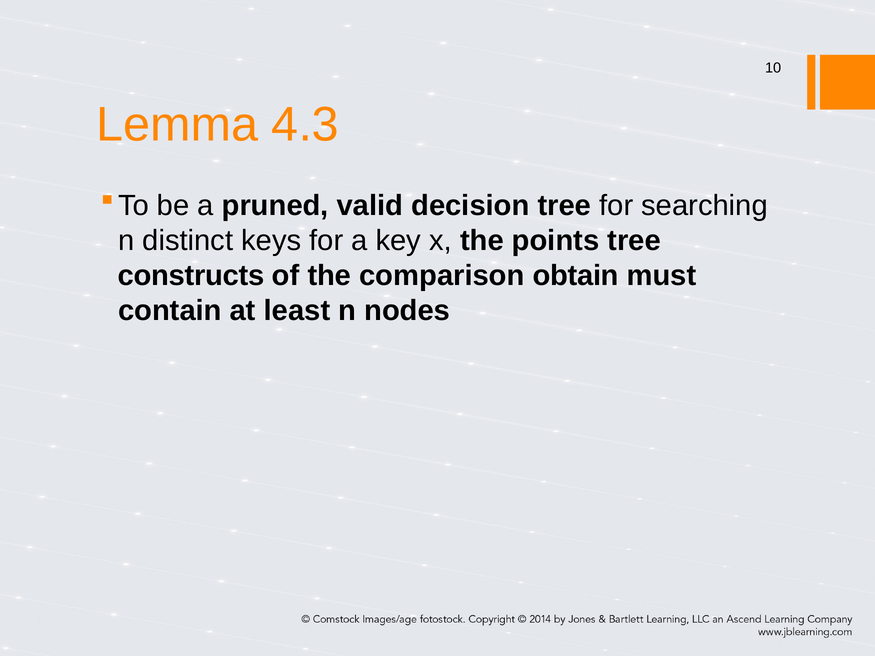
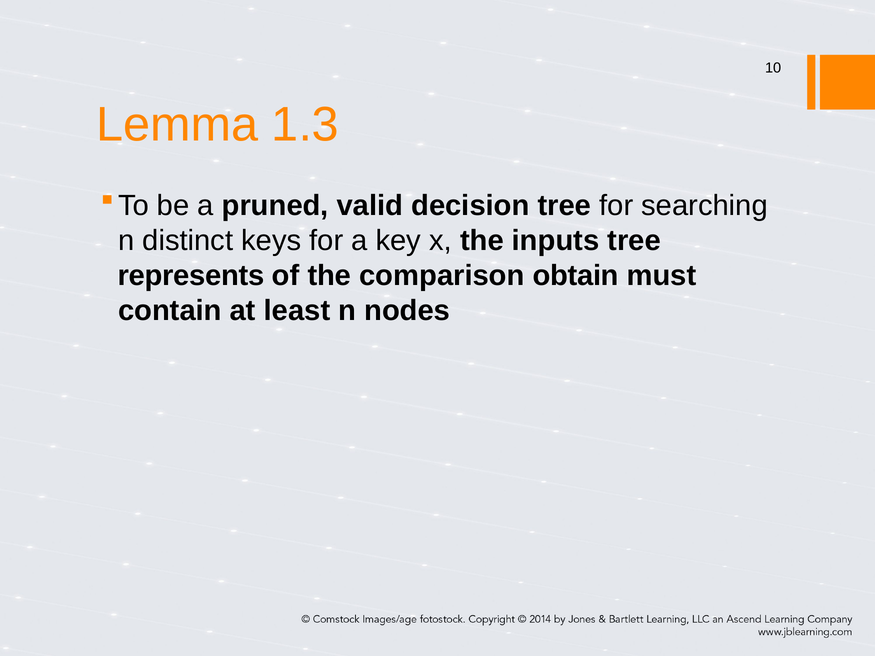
4.3: 4.3 -> 1.3
points: points -> inputs
constructs: constructs -> represents
